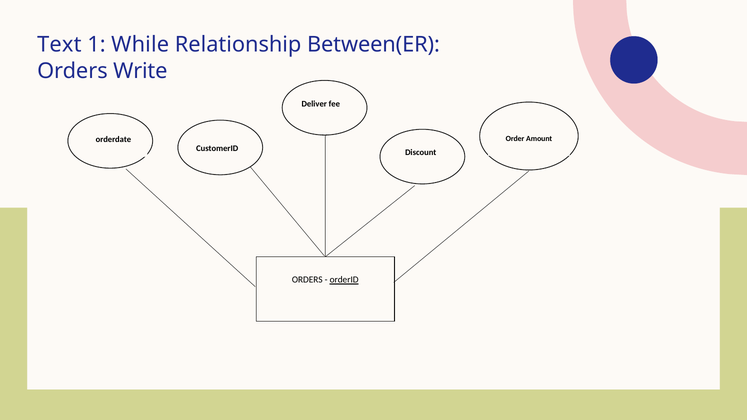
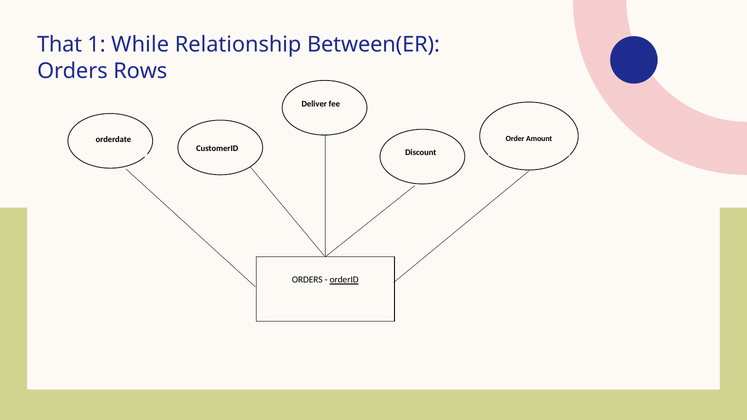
Text: Text -> That
Write: Write -> Rows
